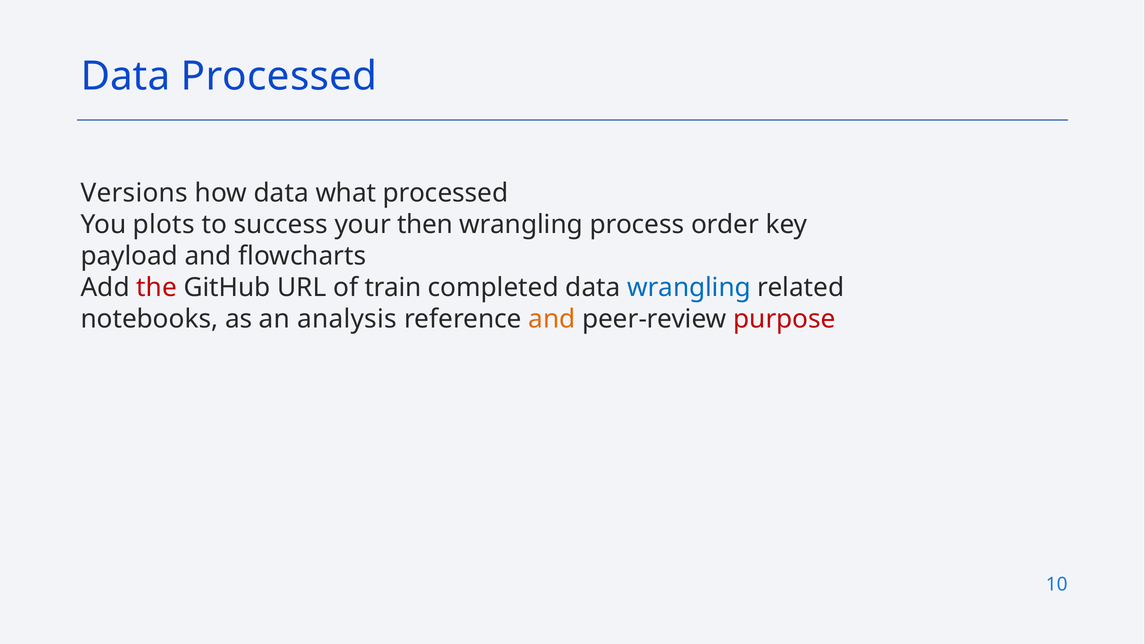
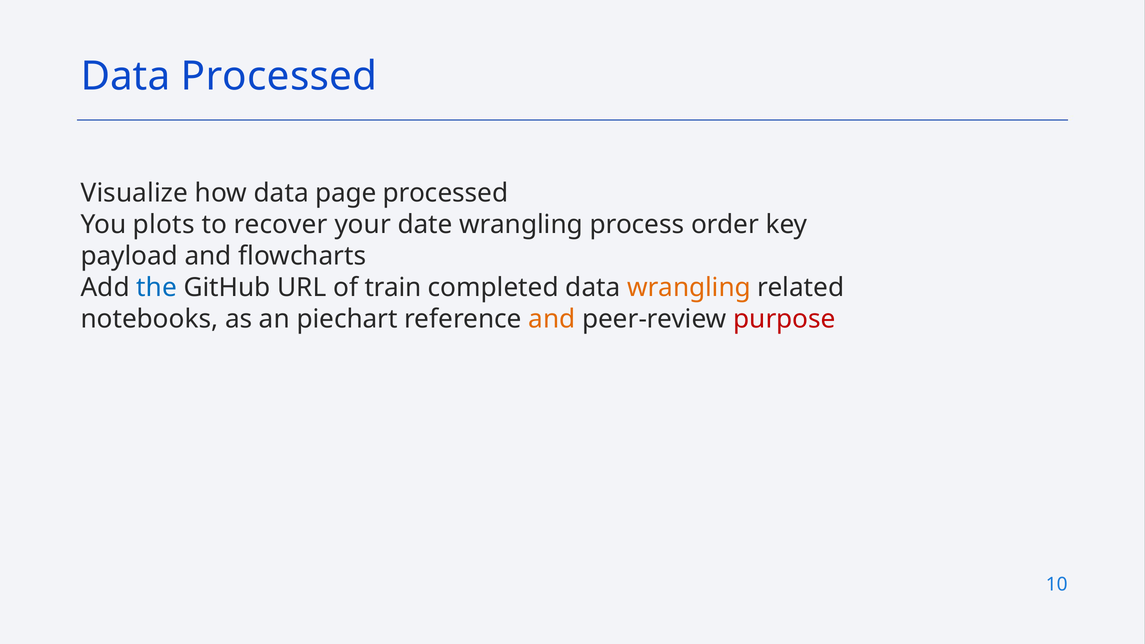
Versions: Versions -> Visualize
what: what -> page
success: success -> recover
then: then -> date
the colour: red -> blue
wrangling at (689, 288) colour: blue -> orange
analysis: analysis -> piechart
